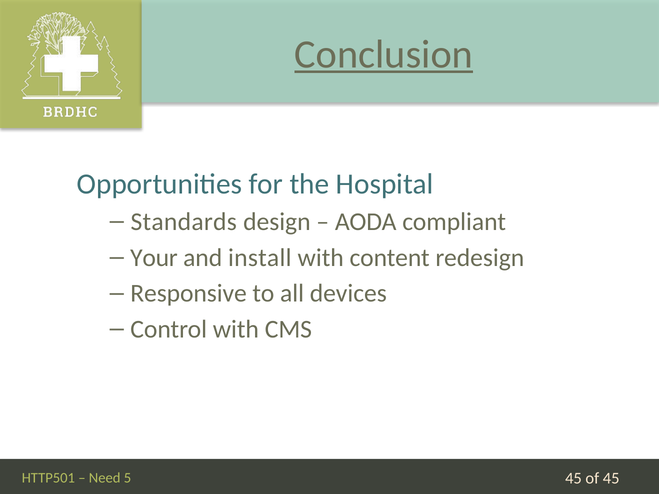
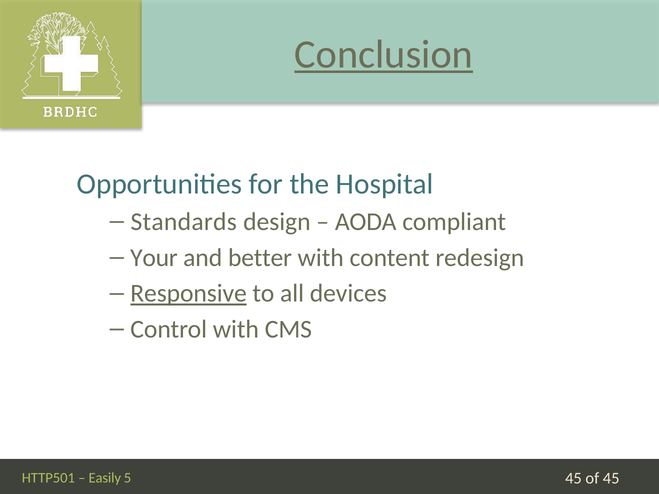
install: install -> better
Responsive underline: none -> present
Need: Need -> Easily
